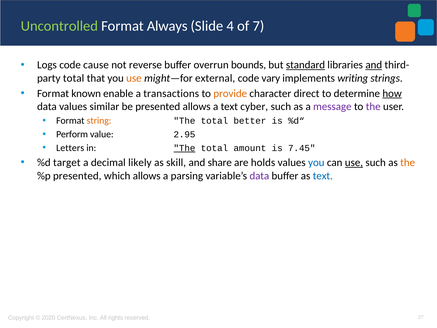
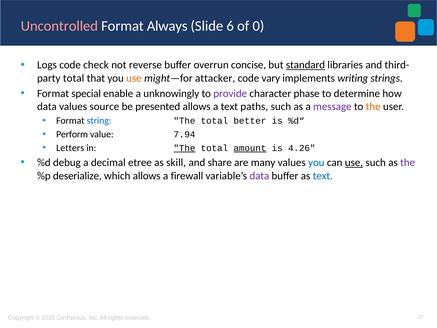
Uncontrolled colour: light green -> pink
4: 4 -> 6
7: 7 -> 0
cause: cause -> check
bounds: bounds -> concise
and at (374, 65) underline: present -> none
external: external -> attacker
known: known -> special
transactions: transactions -> unknowingly
provide colour: orange -> purple
direct: direct -> phase
how underline: present -> none
similar: similar -> source
cyber: cyber -> paths
the at (373, 106) colour: purple -> orange
string colour: orange -> blue
2.95: 2.95 -> 7.94
amount underline: none -> present
7.45: 7.45 -> 4.26
target: target -> debug
likely: likely -> etree
holds: holds -> many
the at (408, 162) colour: orange -> purple
%p presented: presented -> deserialize
parsing: parsing -> firewall
